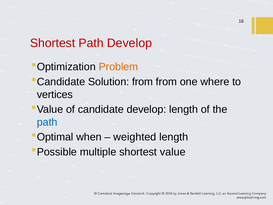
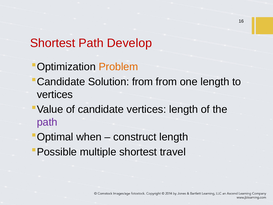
one where: where -> length
candidate develop: develop -> vertices
path at (47, 122) colour: blue -> purple
weighted: weighted -> construct
value: value -> travel
